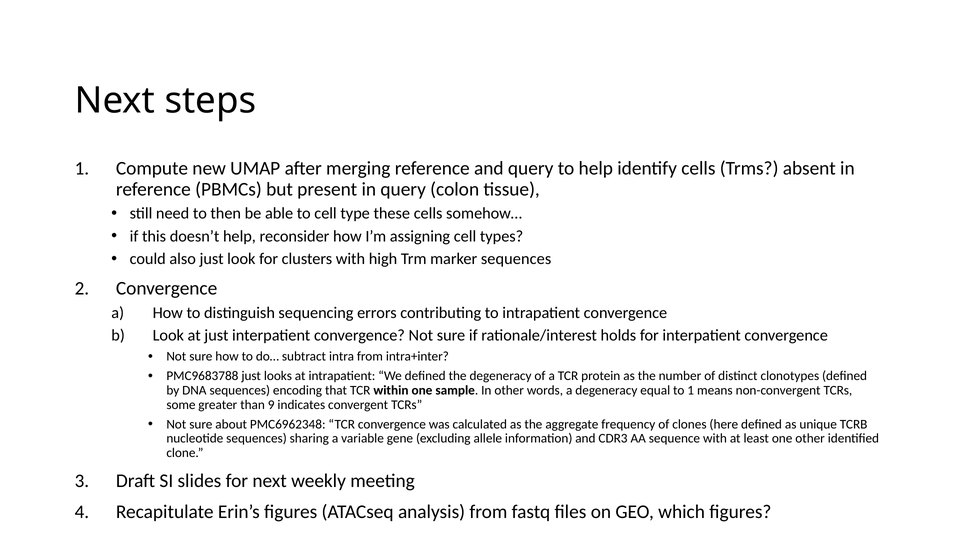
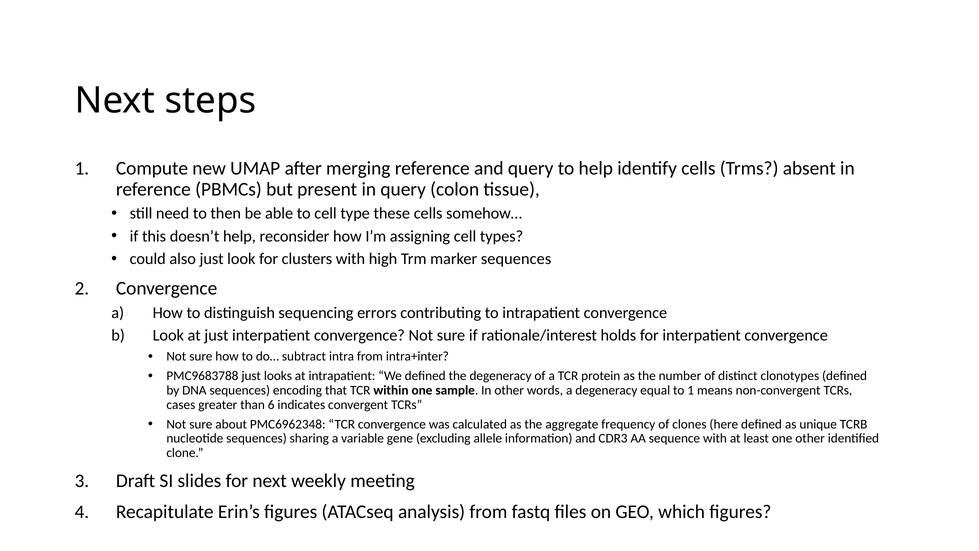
some: some -> cases
9: 9 -> 6
